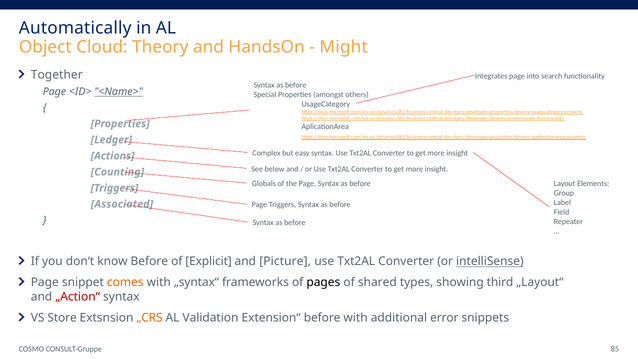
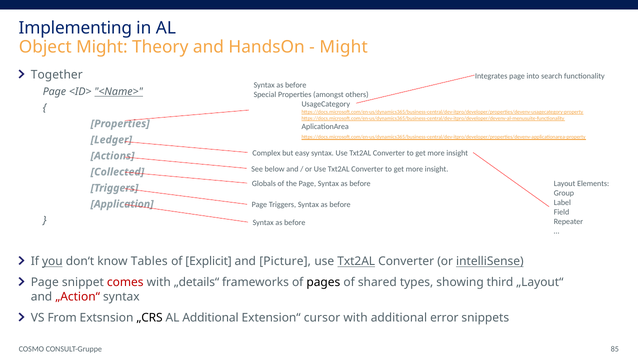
Automatically: Automatically -> Implementing
Object Cloud: Cloud -> Might
Counting: Counting -> Collected
Associated: Associated -> Application
you underline: none -> present
know Before: Before -> Tables
Txt2AL at (356, 261) underline: none -> present
comes colour: orange -> red
„syntax“: „syntax“ -> „details“
Store: Store -> From
„CRS colour: orange -> black
AL Validation: Validation -> Additional
Extension“ before: before -> cursor
